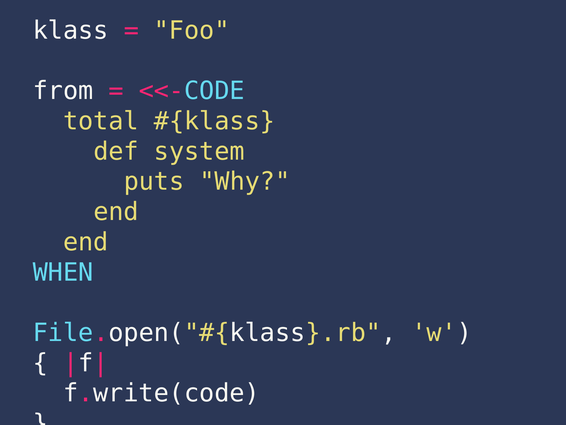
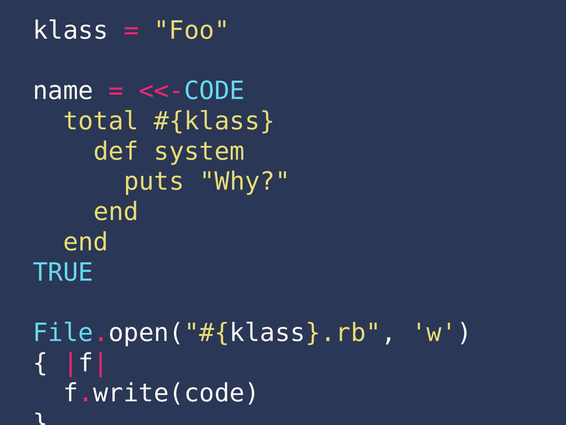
from: from -> name
WHEN: WHEN -> TRUE
